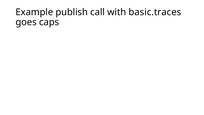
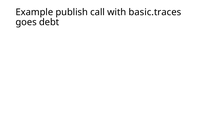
caps: caps -> debt
